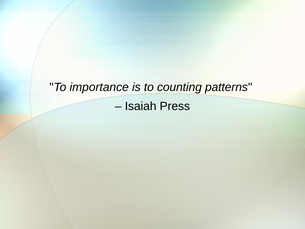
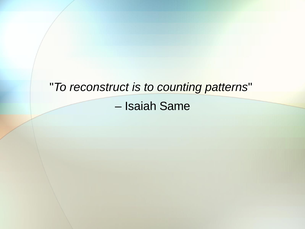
importance: importance -> reconstruct
Press: Press -> Same
